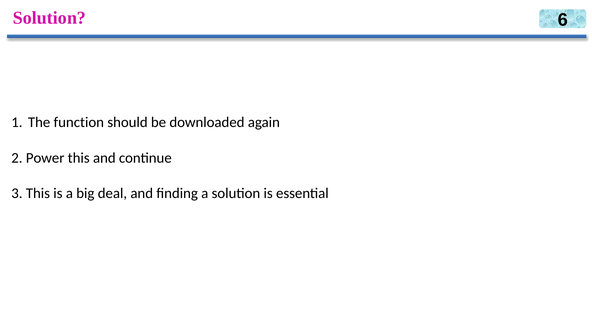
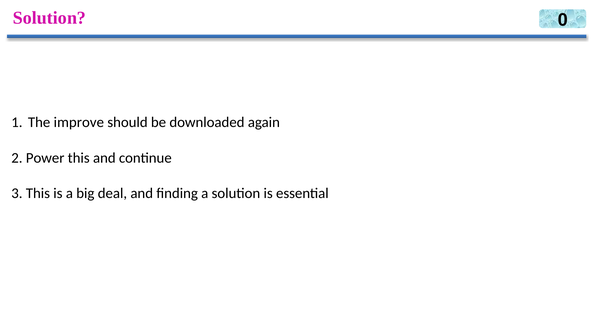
6: 6 -> 0
function: function -> improve
